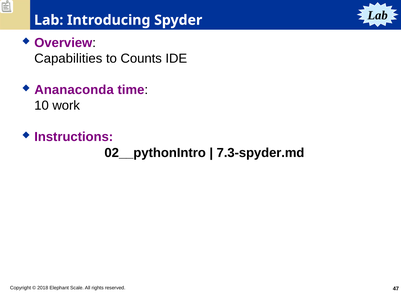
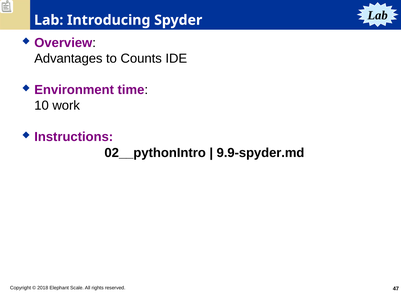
Capabilities: Capabilities -> Advantages
Ananaconda: Ananaconda -> Environment
7.3-spyder.md: 7.3-spyder.md -> 9.9-spyder.md
